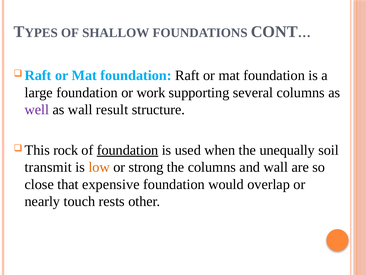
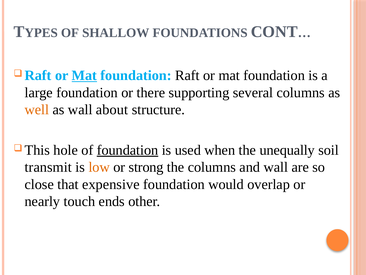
Mat at (84, 75) underline: none -> present
work: work -> there
well colour: purple -> orange
result: result -> about
rock: rock -> hole
rests: rests -> ends
